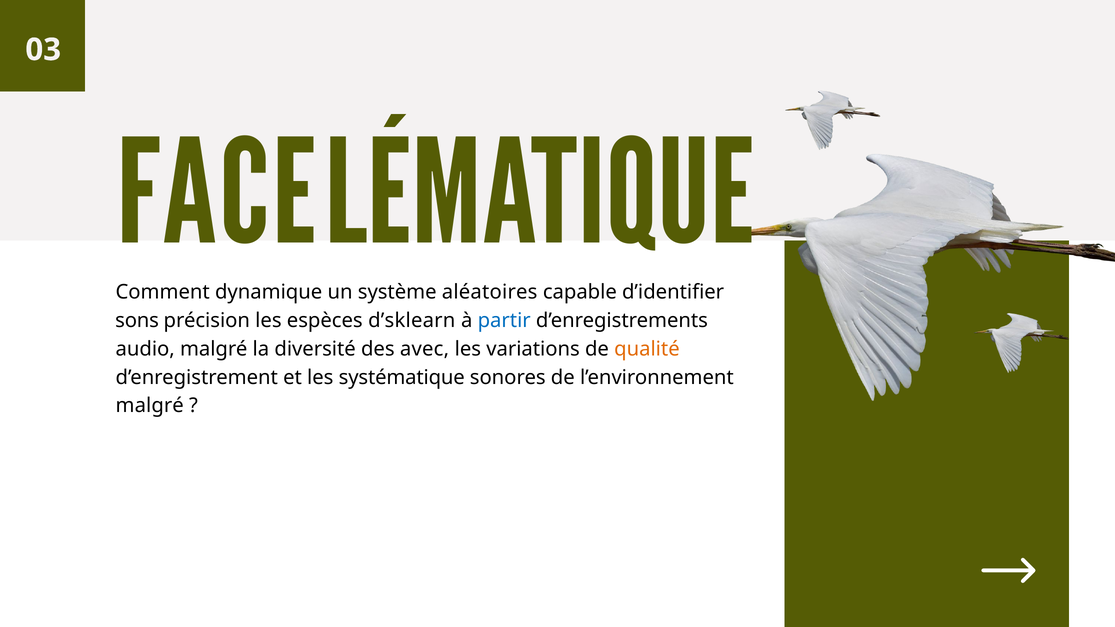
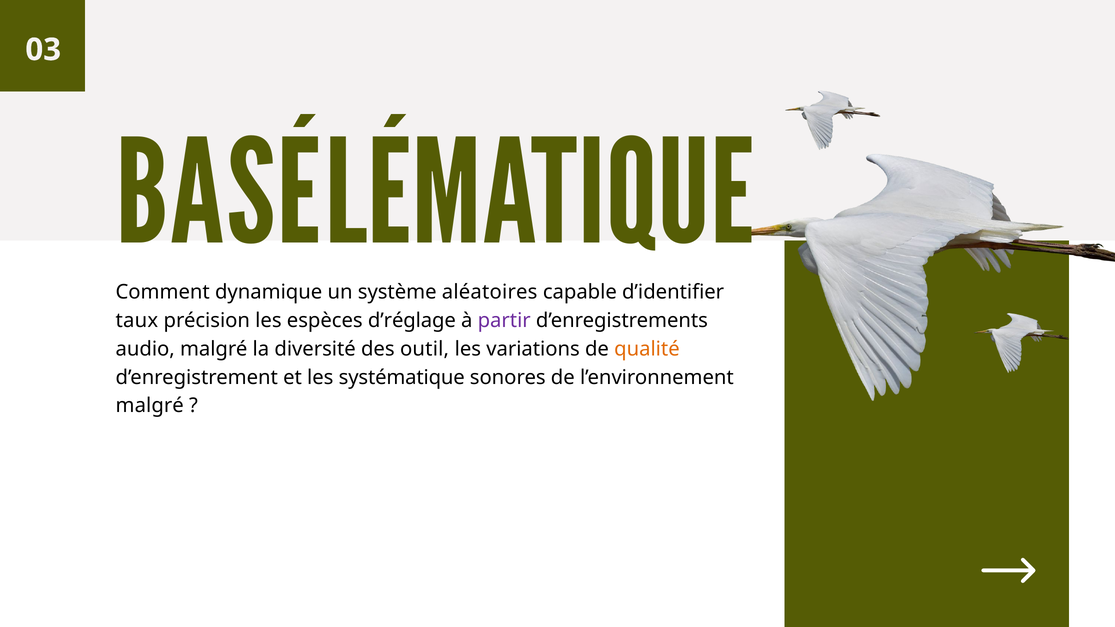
FACE: FACE -> BASÉ
sons: sons -> taux
d’sklearn: d’sklearn -> d’réglage
partir colour: blue -> purple
avec: avec -> outil
